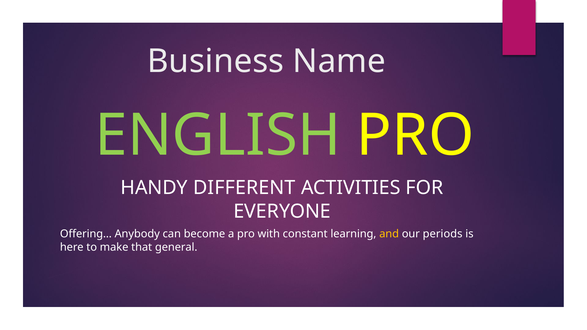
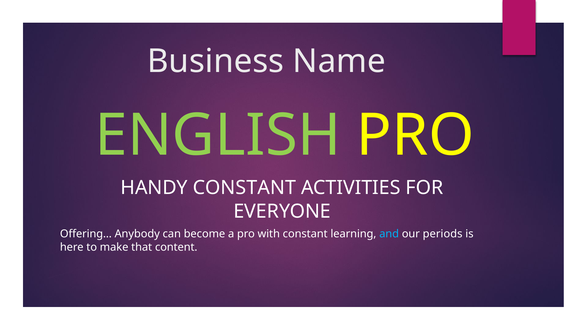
HANDY DIFFERENT: DIFFERENT -> CONSTANT
and colour: yellow -> light blue
general: general -> content
